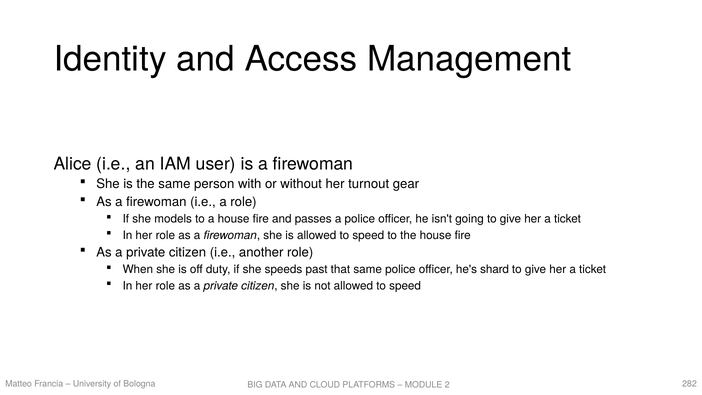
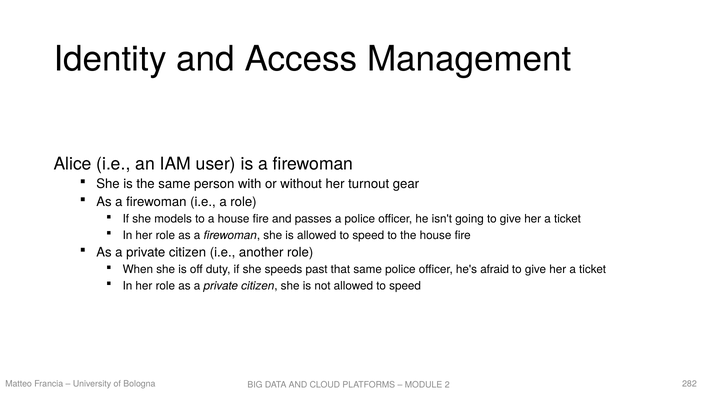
shard: shard -> afraid
